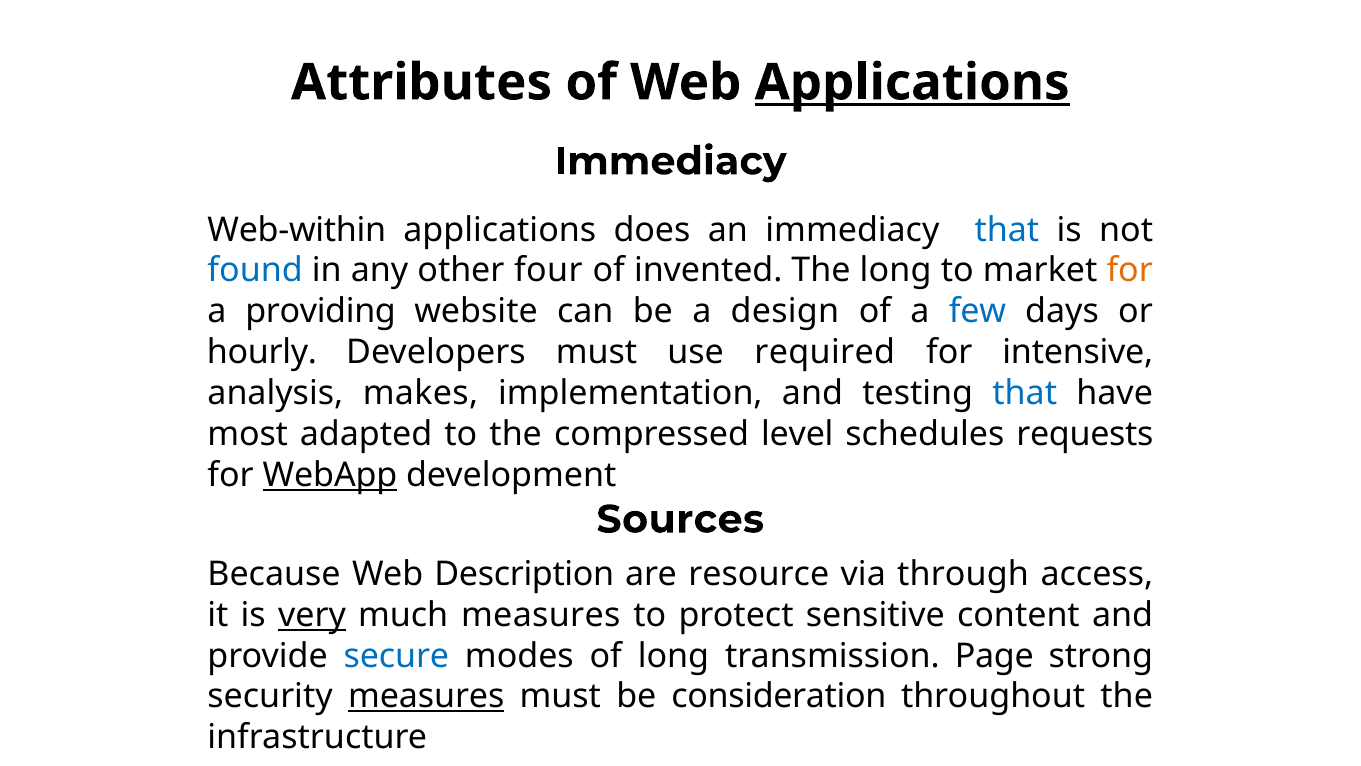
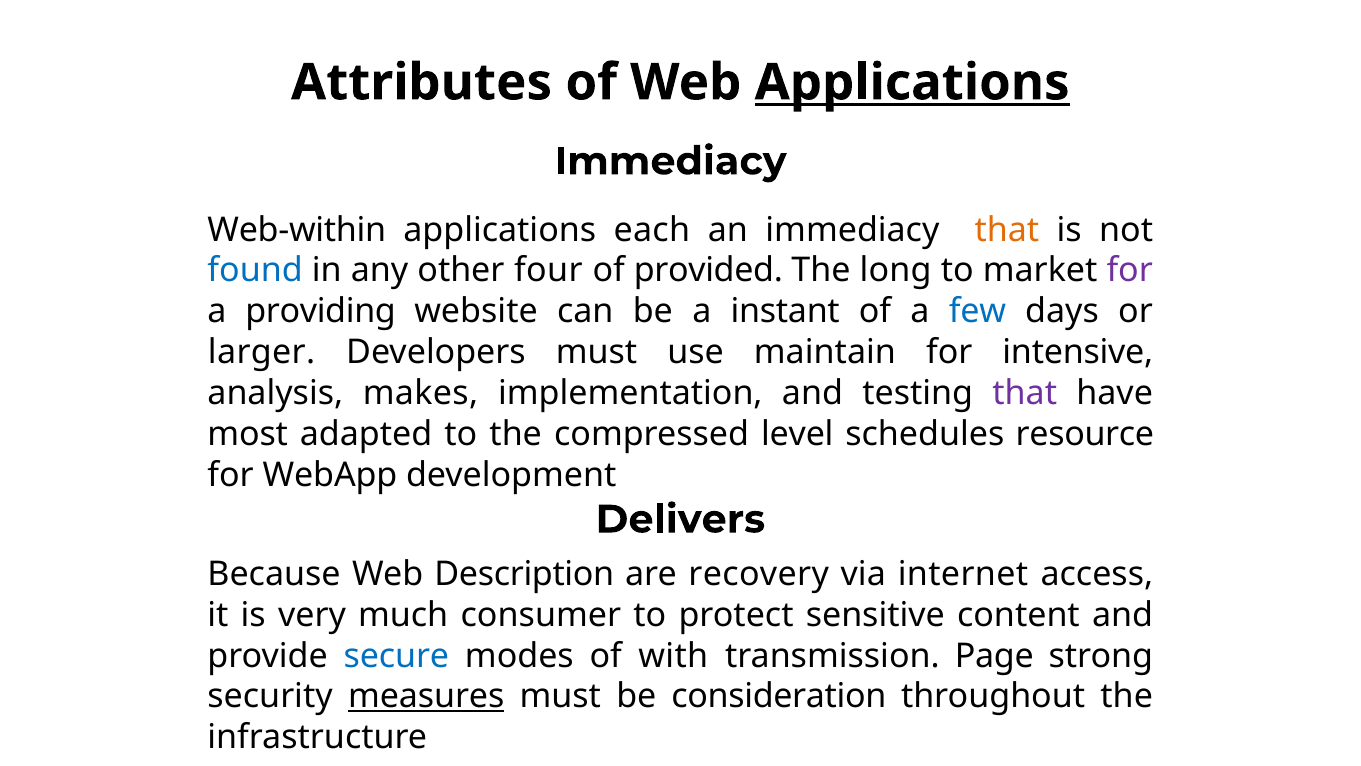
does: does -> each
that at (1007, 230) colour: blue -> orange
invented: invented -> provided
for at (1130, 270) colour: orange -> purple
design: design -> instant
hourly: hourly -> larger
required: required -> maintain
that at (1025, 393) colour: blue -> purple
requests: requests -> resource
WebApp underline: present -> none
Sources: Sources -> Delivers
resource: resource -> recovery
through: through -> internet
very underline: present -> none
much measures: measures -> consumer
of long: long -> with
